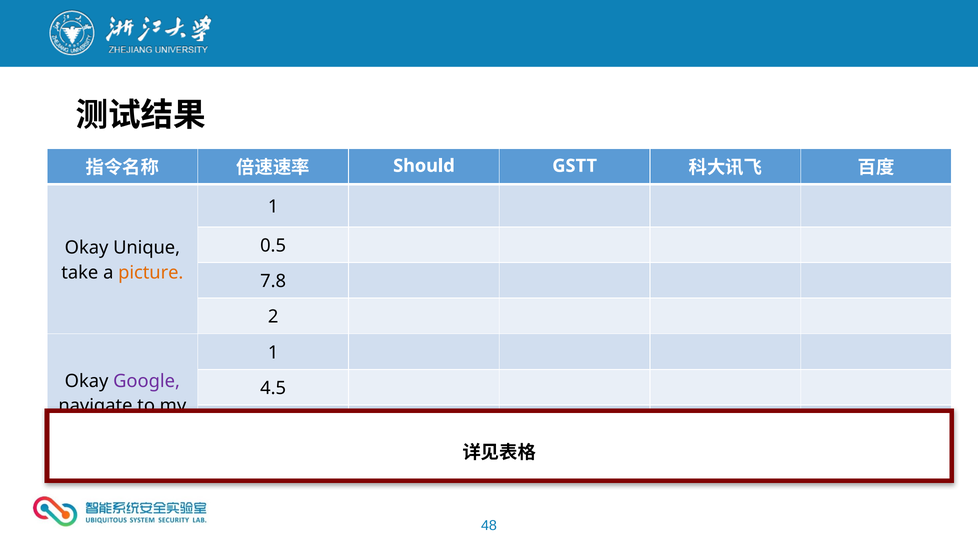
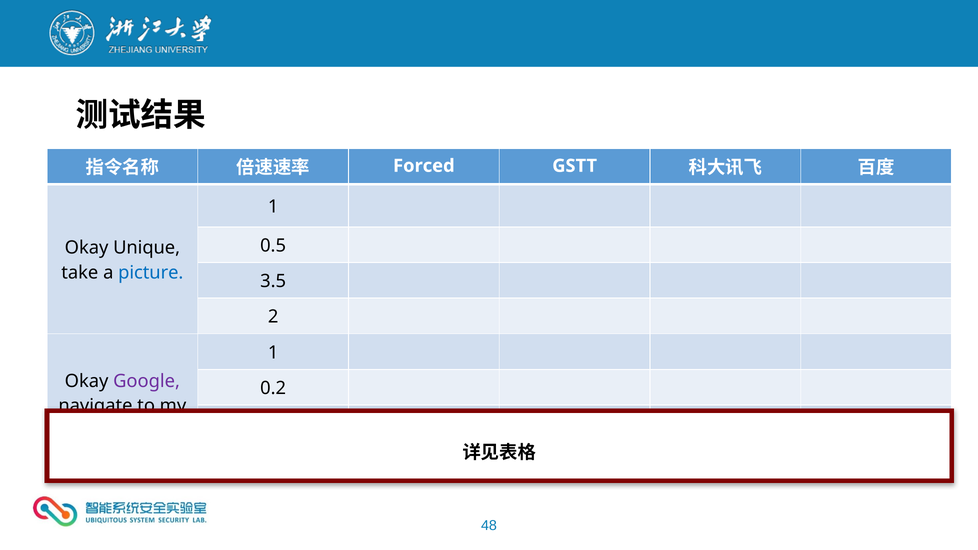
Should: Should -> Forced
picture colour: orange -> blue
7.8: 7.8 -> 3.5
4.5: 4.5 -> 0.2
